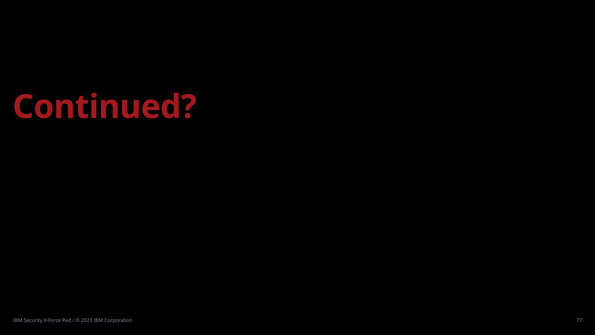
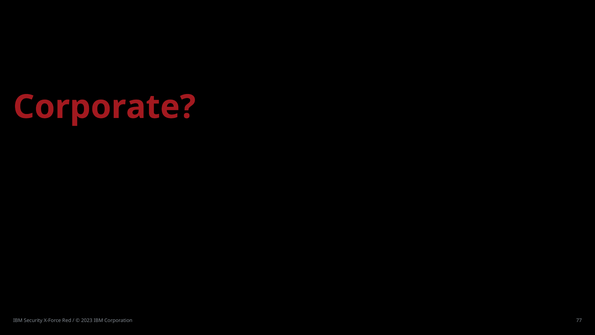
Continued: Continued -> Corporate
